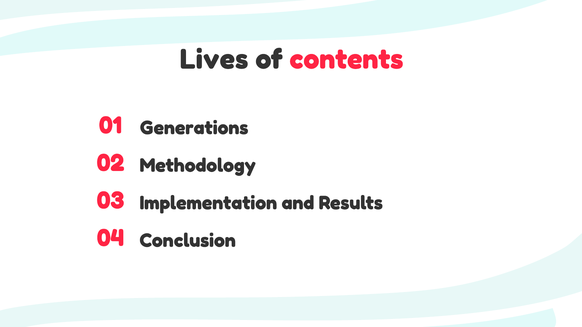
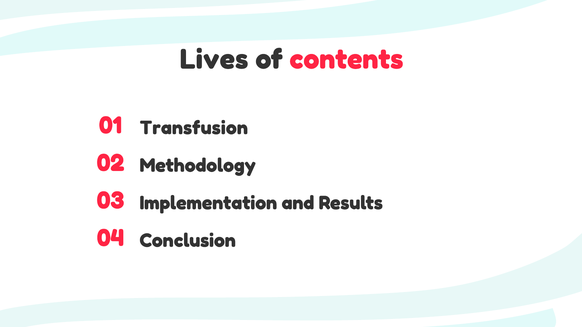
Generations: Generations -> Transfusion
